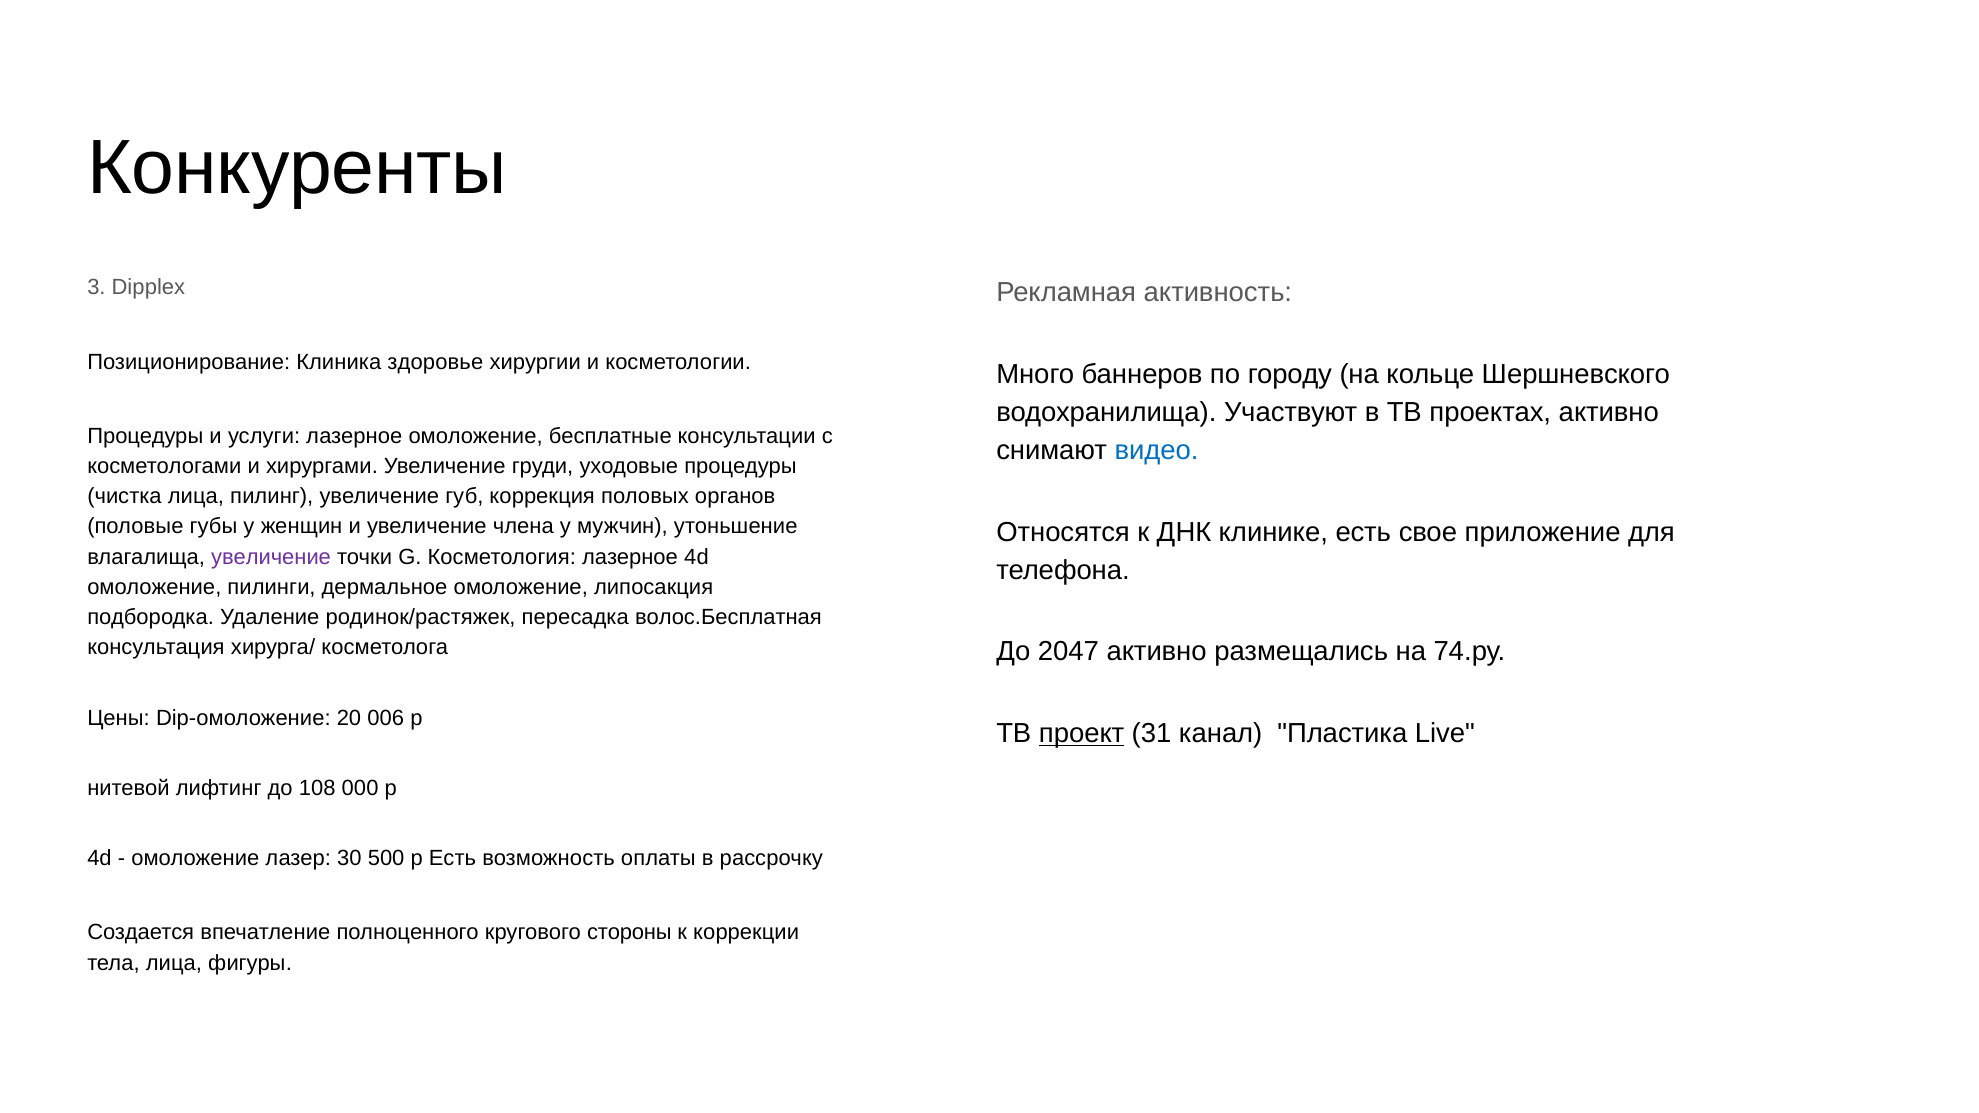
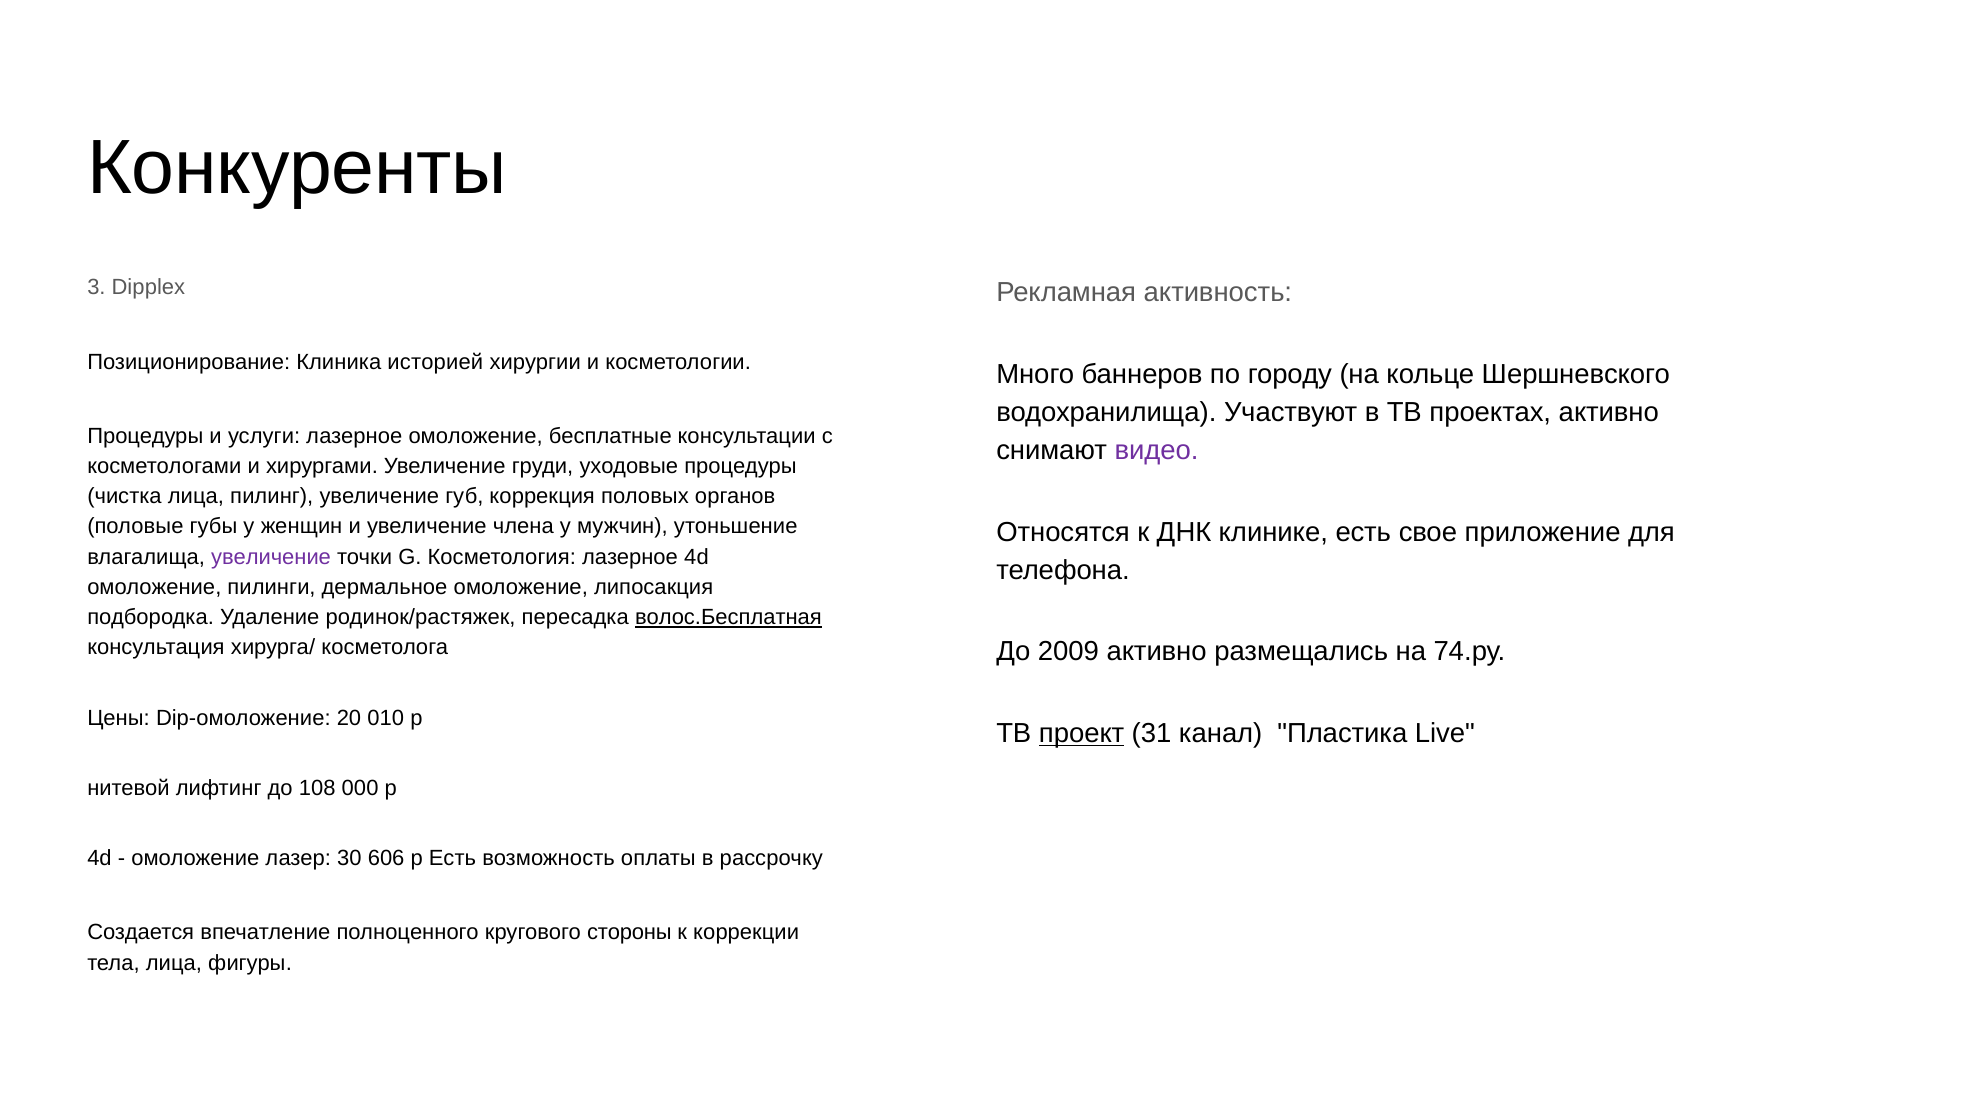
здоровье: здоровье -> историей
видео colour: blue -> purple
волос.Бесплатная underline: none -> present
2047: 2047 -> 2009
006: 006 -> 010
500: 500 -> 606
